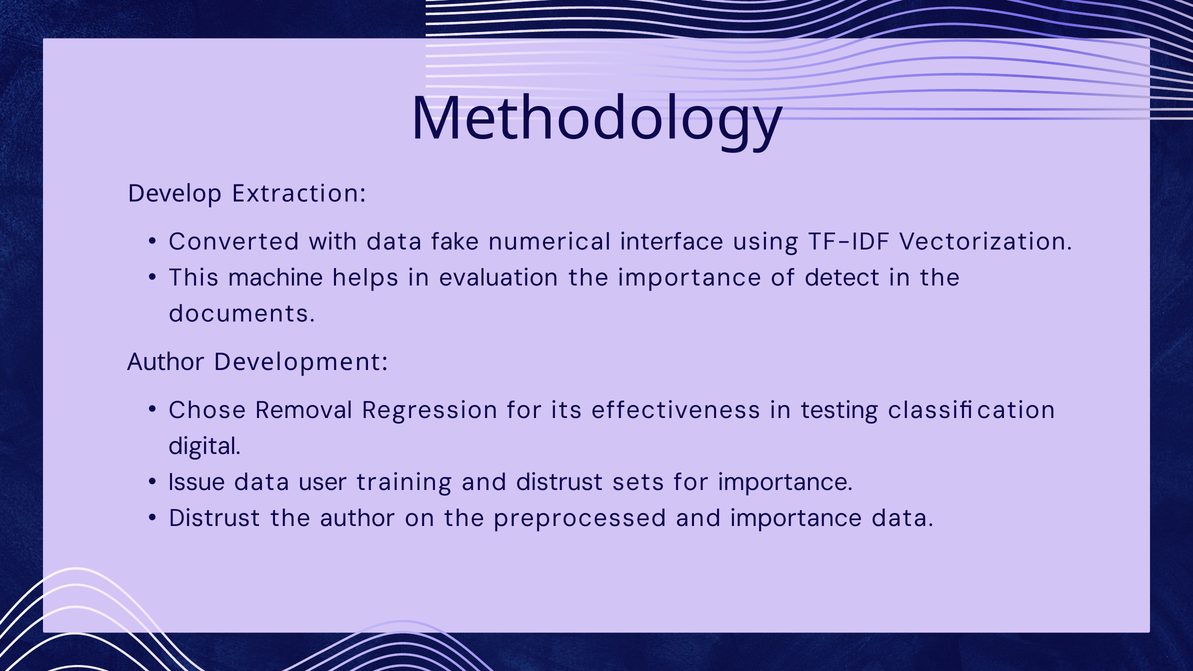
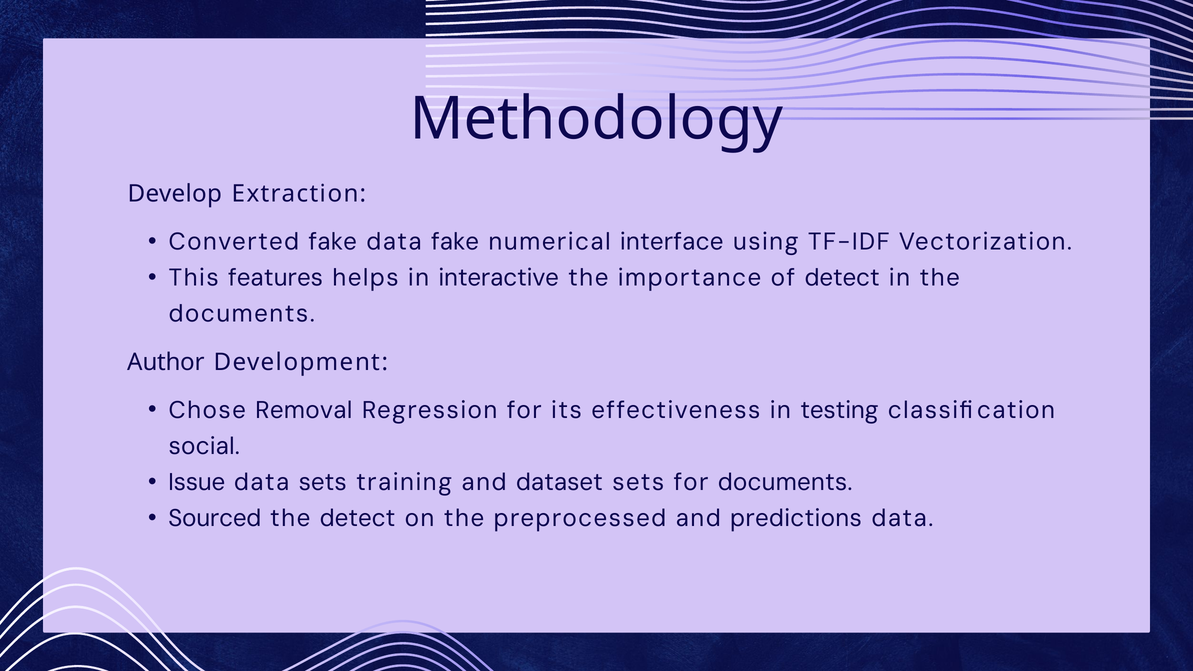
Converted with: with -> fake
machine: machine -> features
evaluation: evaluation -> interactive
digital: digital -> social
data user: user -> sets
and distrust: distrust -> dataset
for importance: importance -> documents
Distrust at (215, 518): Distrust -> Sourced
the author: author -> detect
and importance: importance -> predictions
